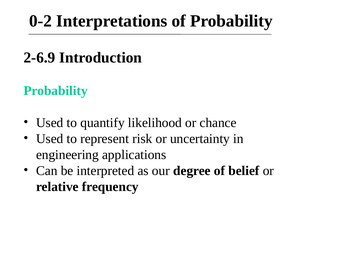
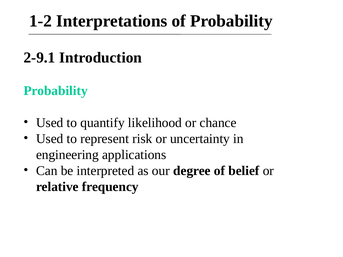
0-2: 0-2 -> 1-2
2-6.9: 2-6.9 -> 2-9.1
